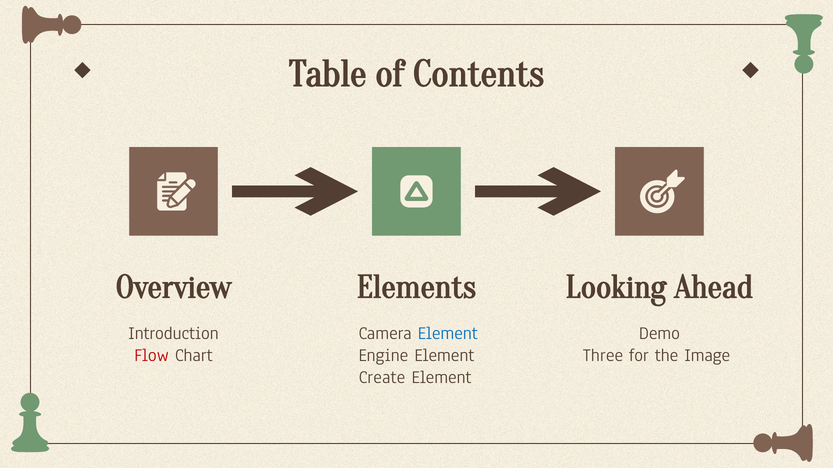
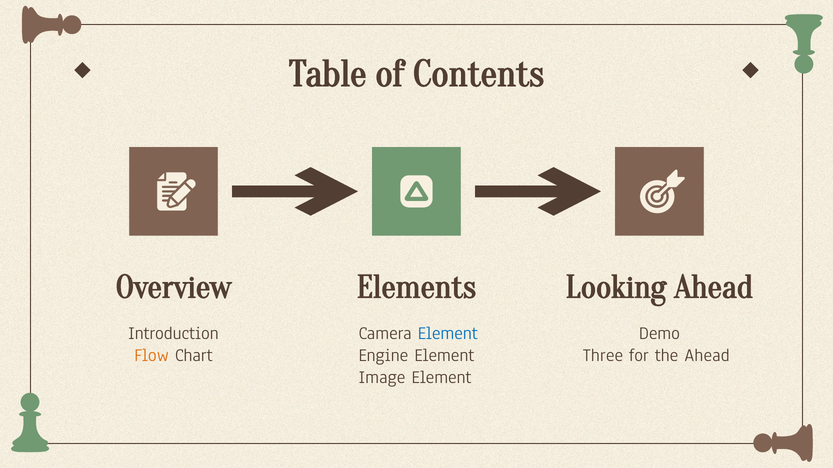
Flow colour: red -> orange
the Image: Image -> Ahead
Create: Create -> Image
